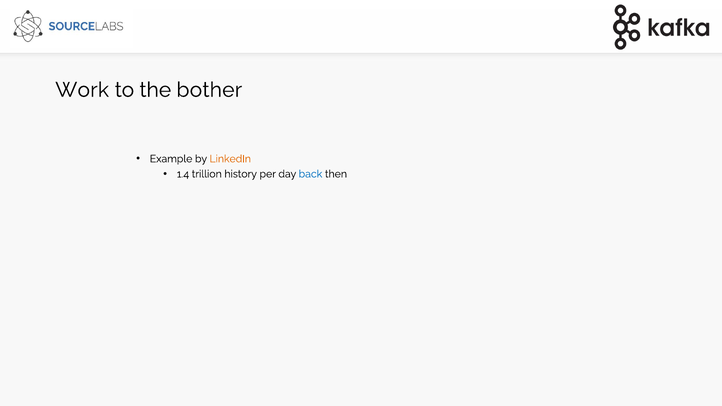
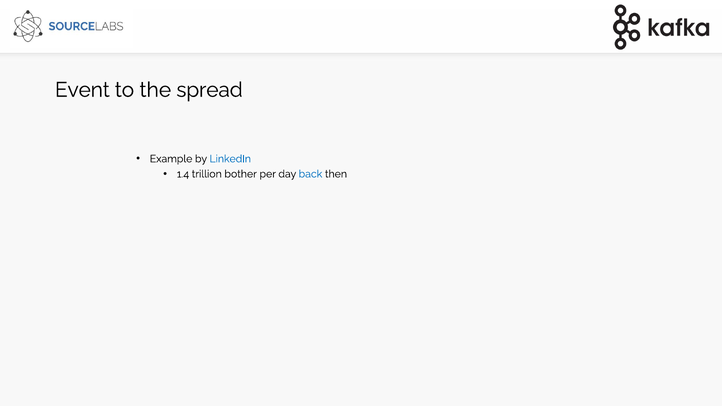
Work: Work -> Event
bother: bother -> spread
LinkedIn colour: orange -> blue
history: history -> bother
